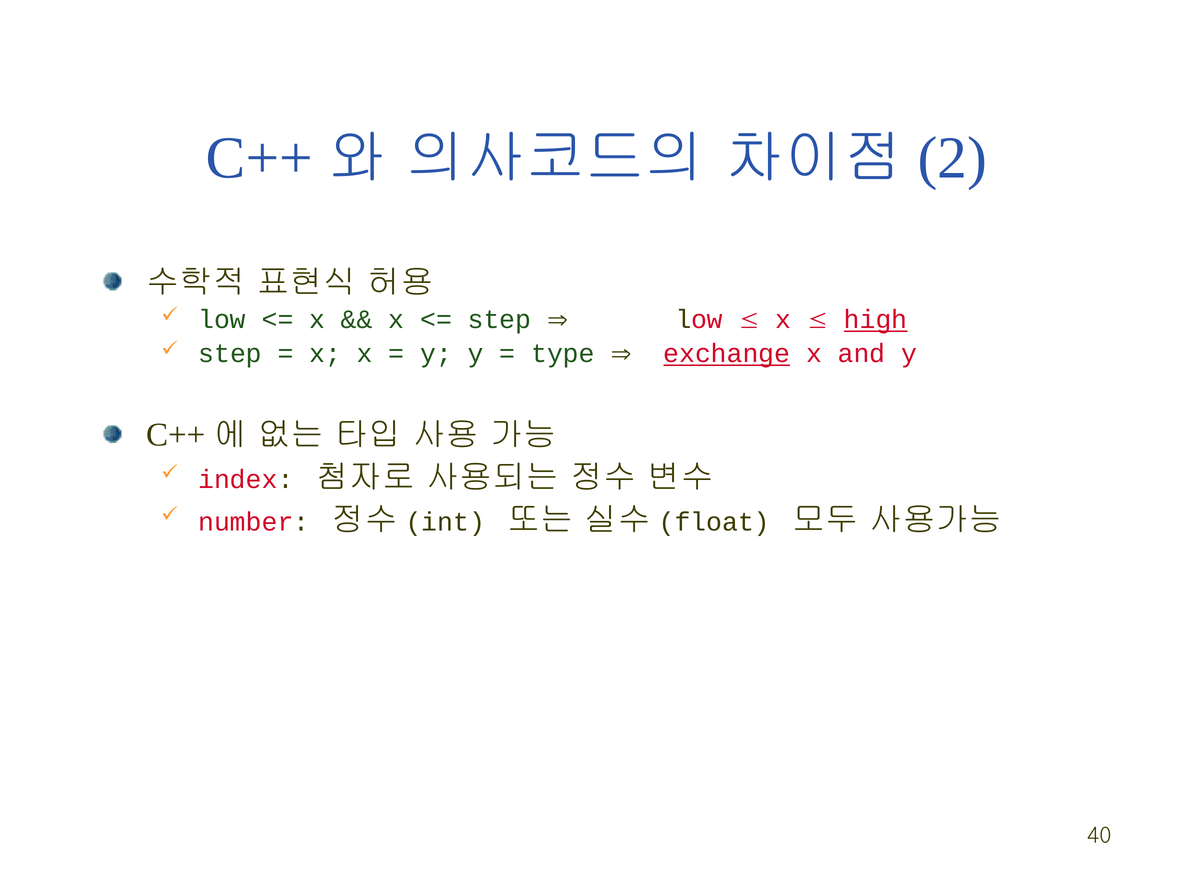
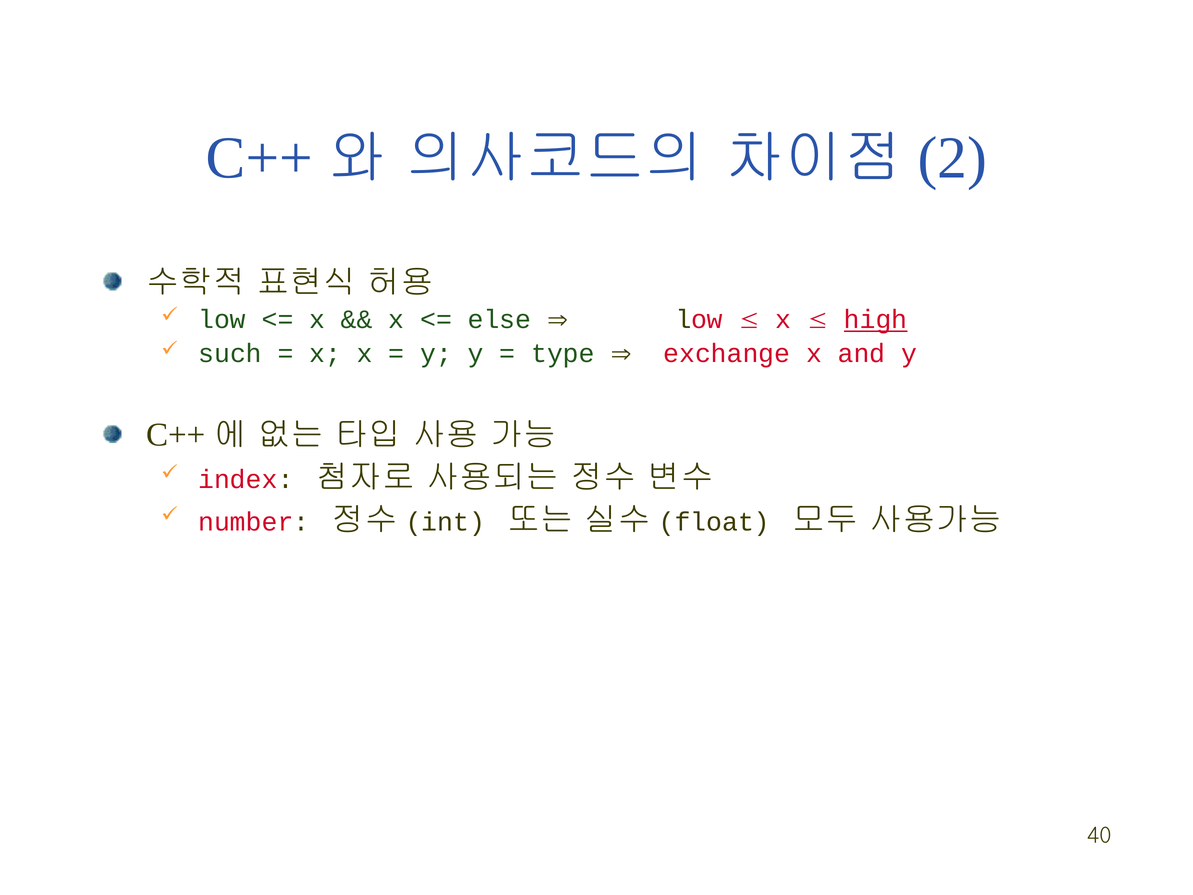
step at (499, 320): step -> else
step at (230, 354): step -> such
exchange underline: present -> none
